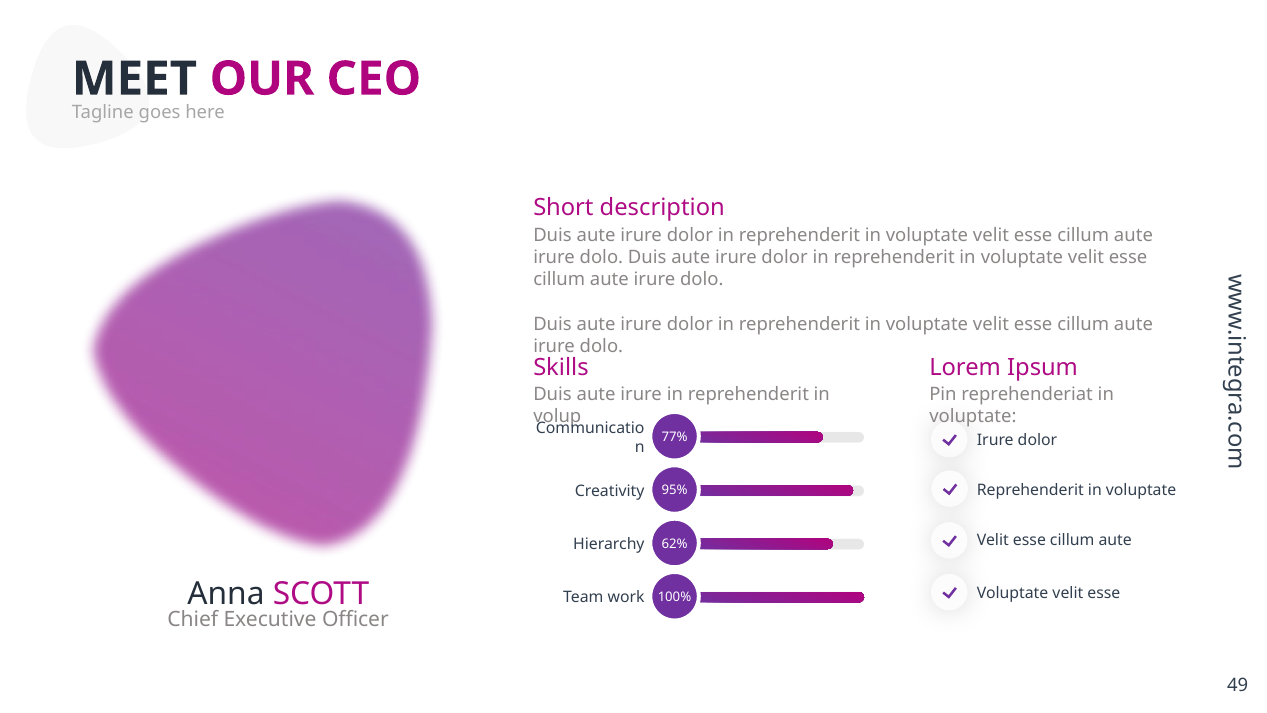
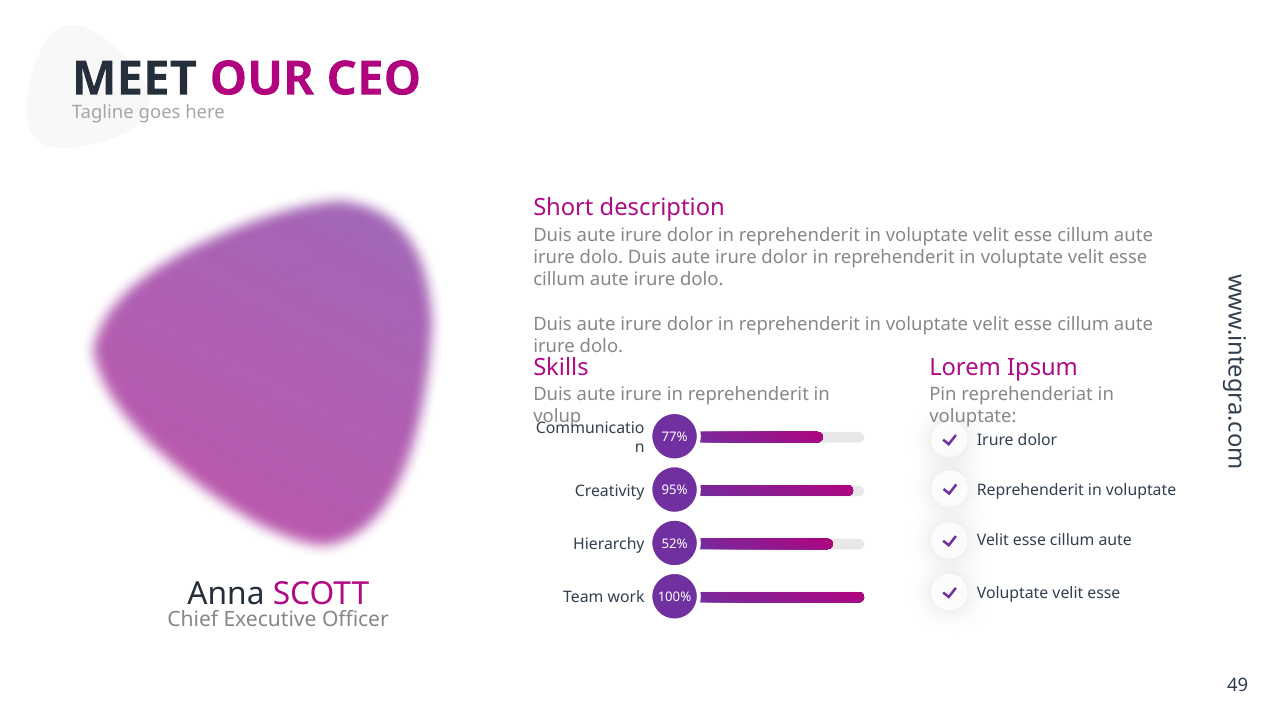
62%: 62% -> 52%
